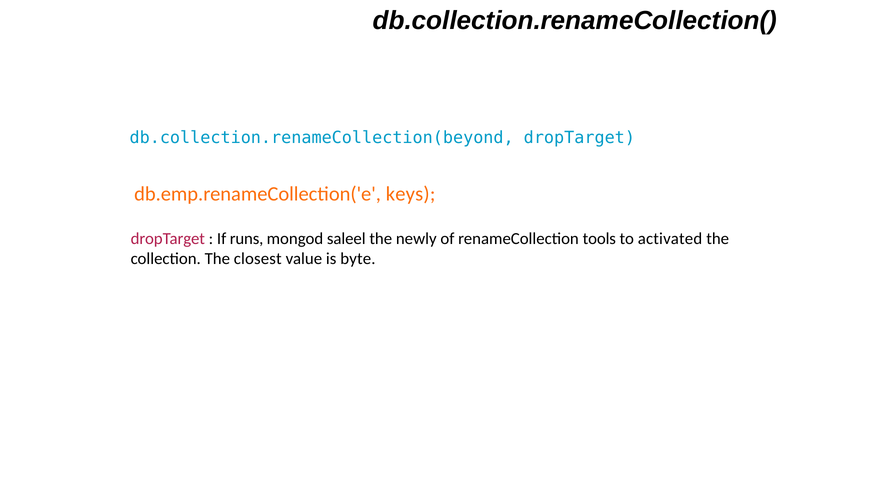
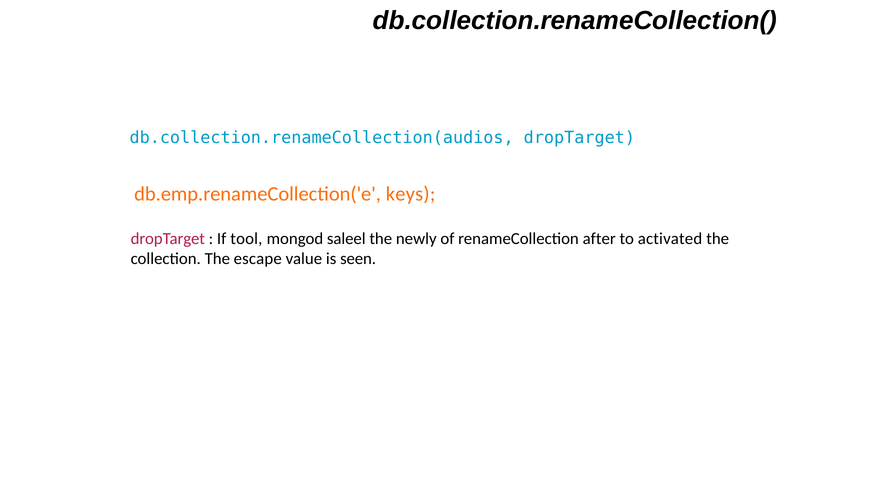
db.collection.renameCollection(beyond: db.collection.renameCollection(beyond -> db.collection.renameCollection(audios
runs: runs -> tool
tools: tools -> after
closest: closest -> escape
byte: byte -> seen
